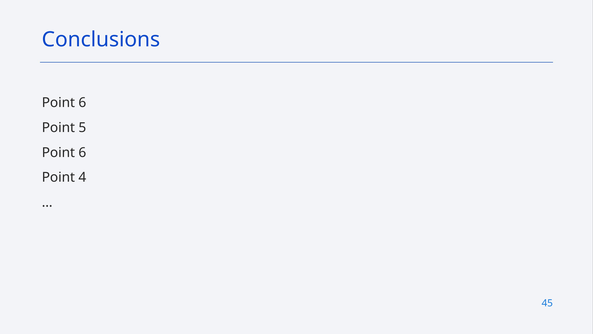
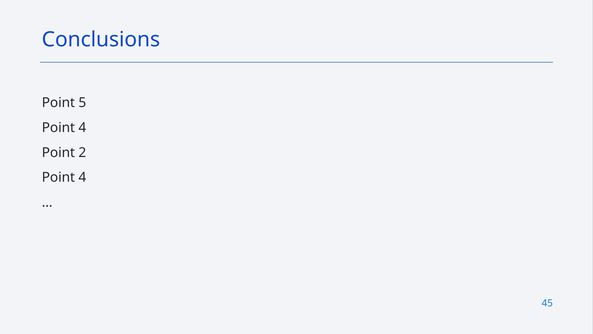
6 at (82, 102): 6 -> 5
5 at (82, 127): 5 -> 4
6 at (82, 152): 6 -> 2
